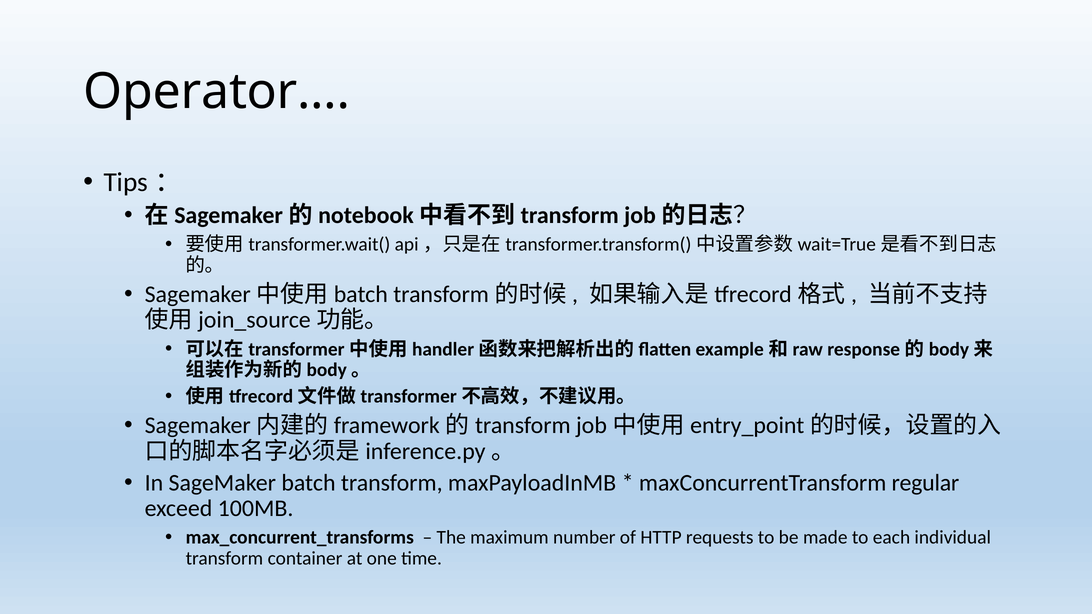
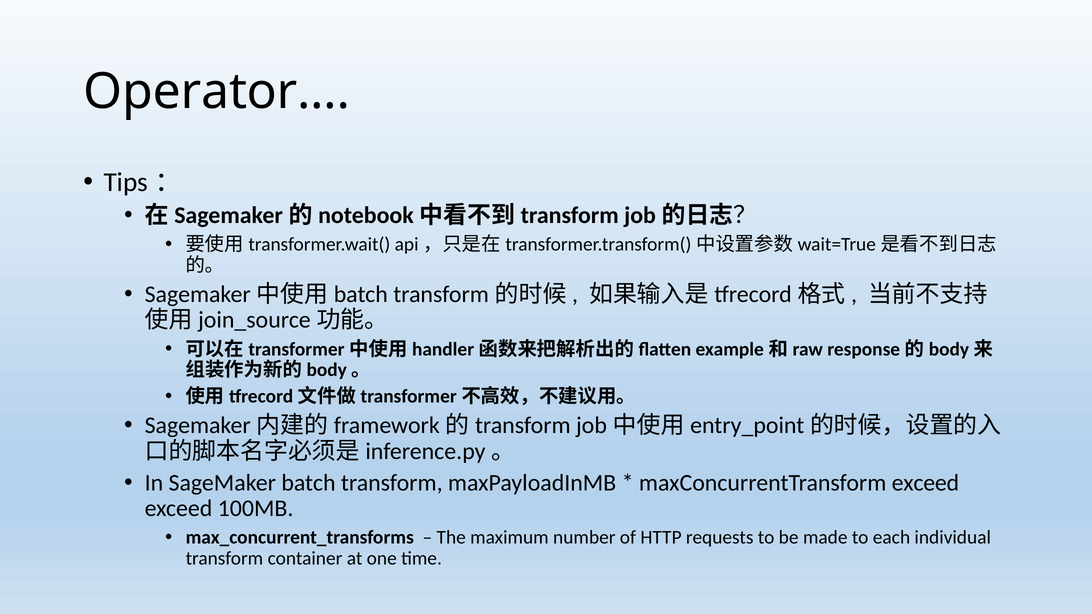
maxConcurrentTransform regular: regular -> exceed
